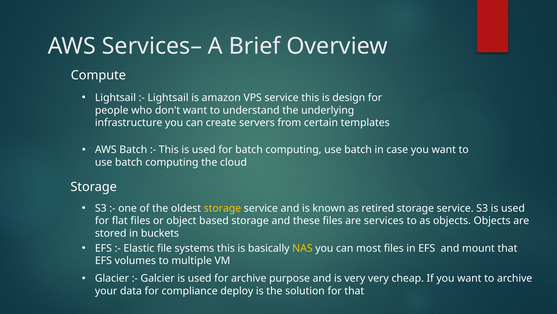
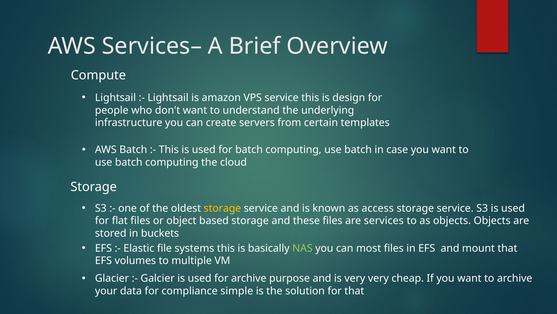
retired: retired -> access
NAS colour: yellow -> light green
deploy: deploy -> simple
